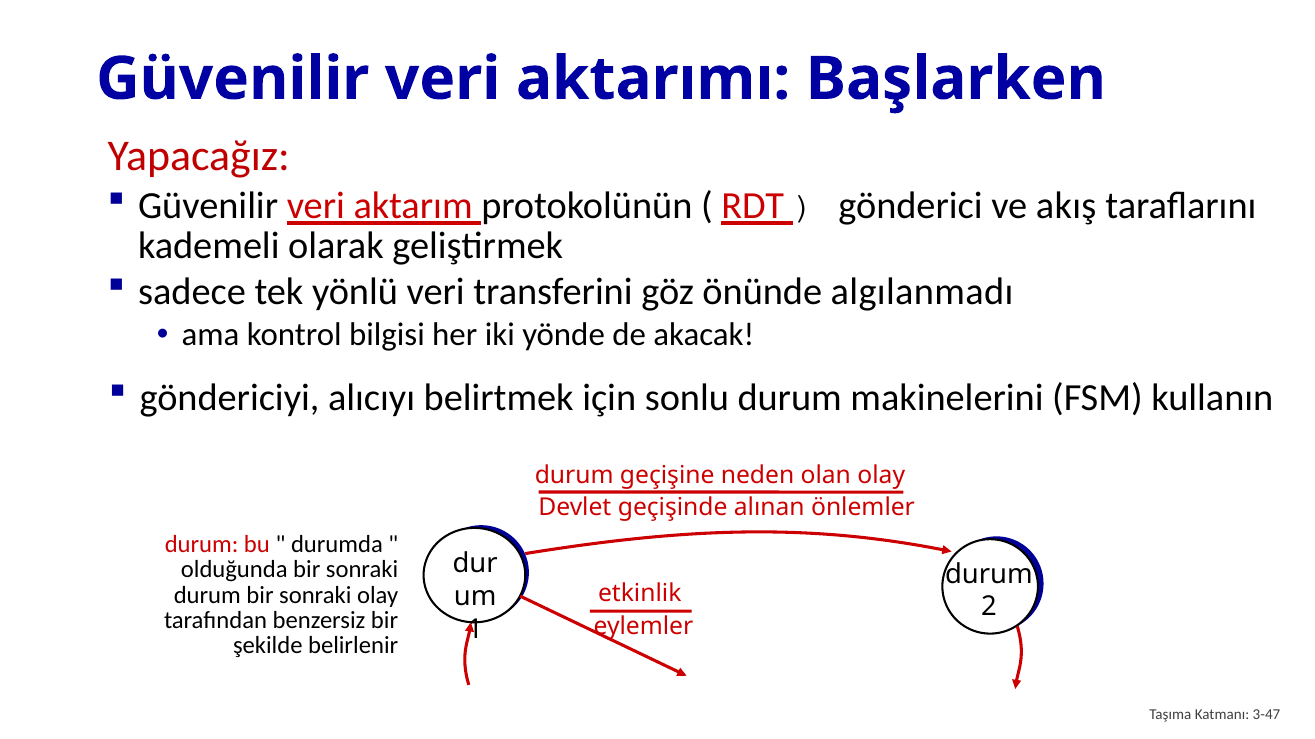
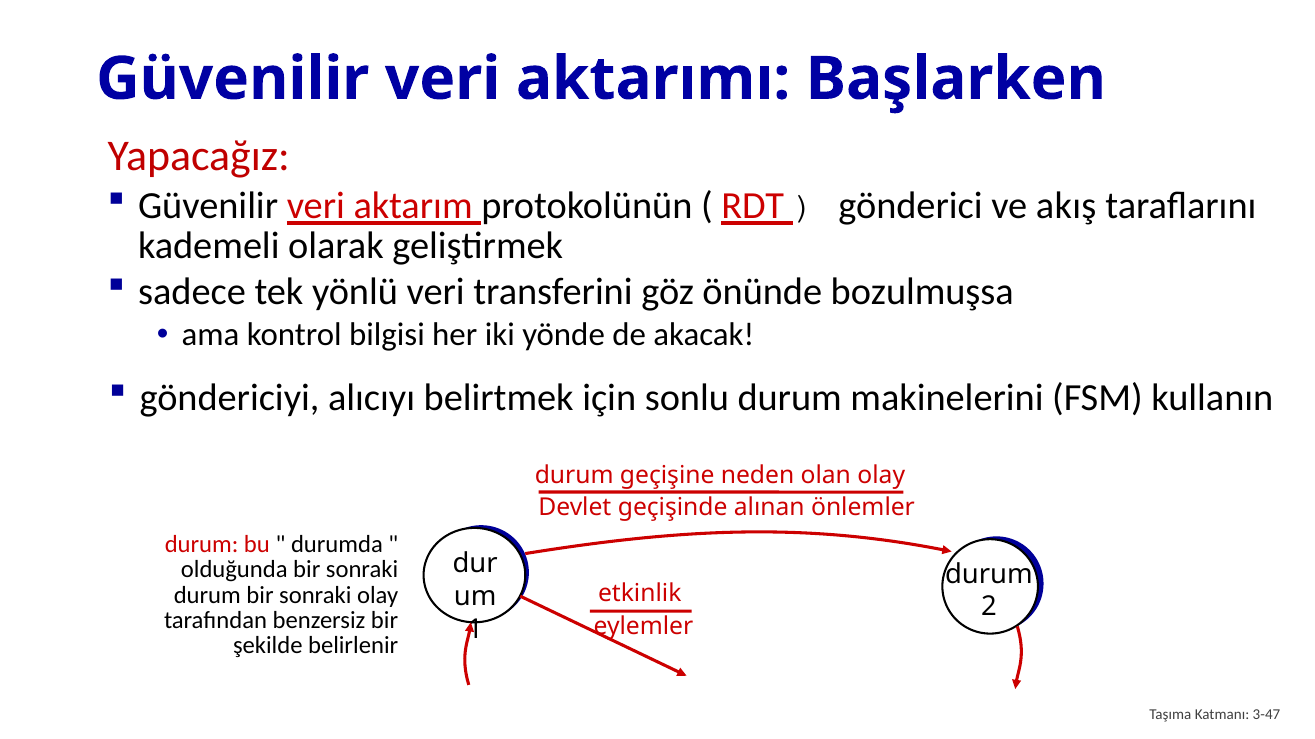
algılanmadı: algılanmadı -> bozulmuşsa
